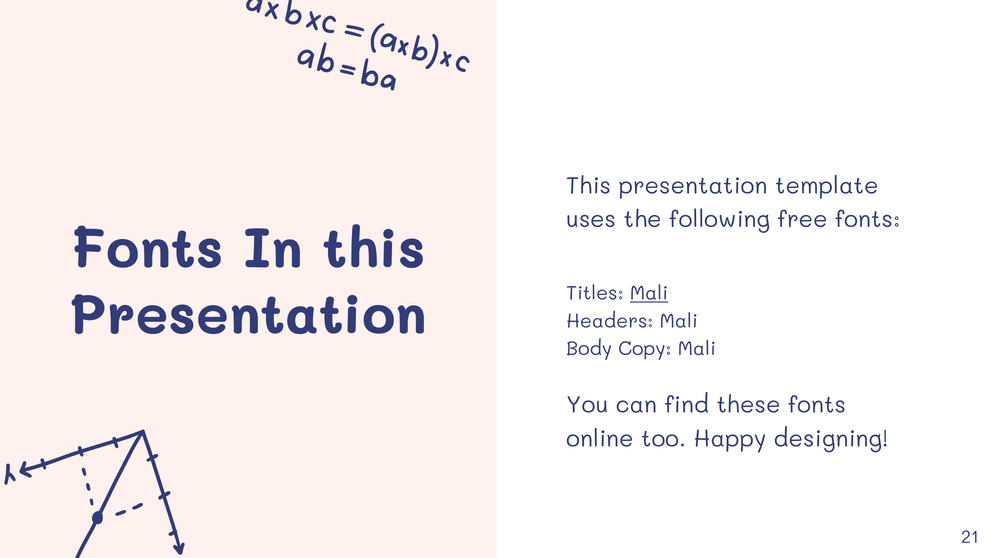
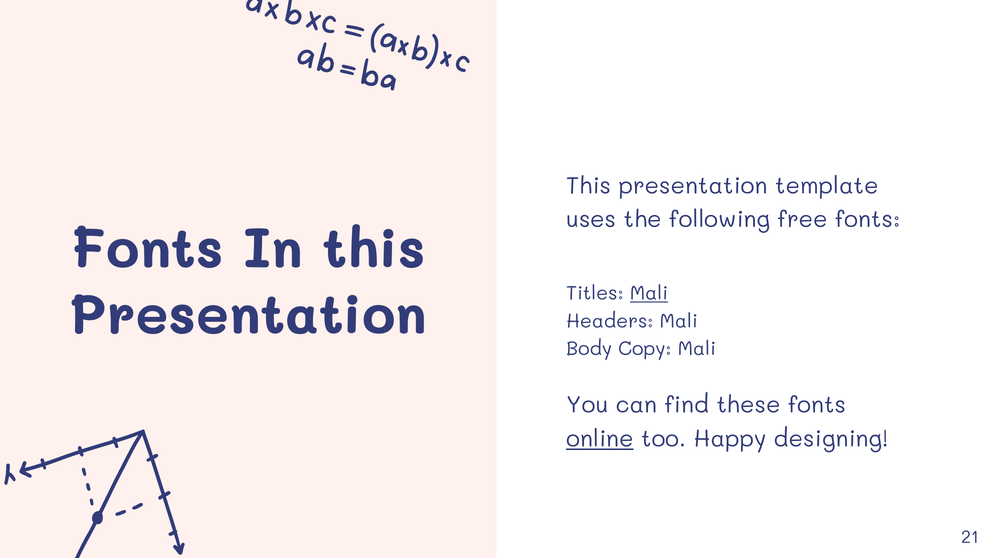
online underline: none -> present
